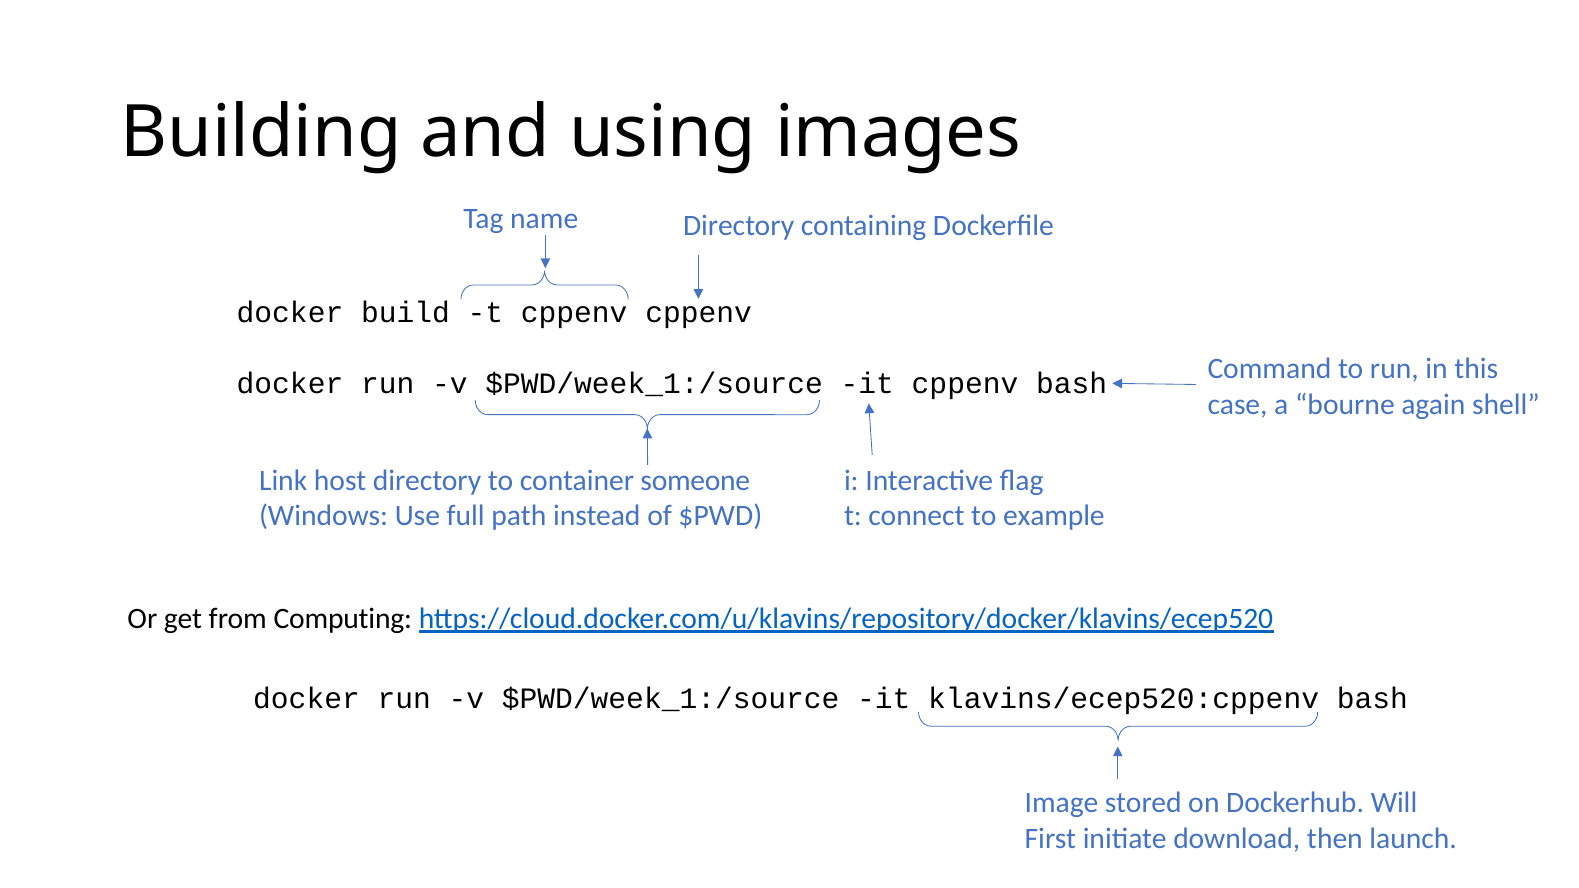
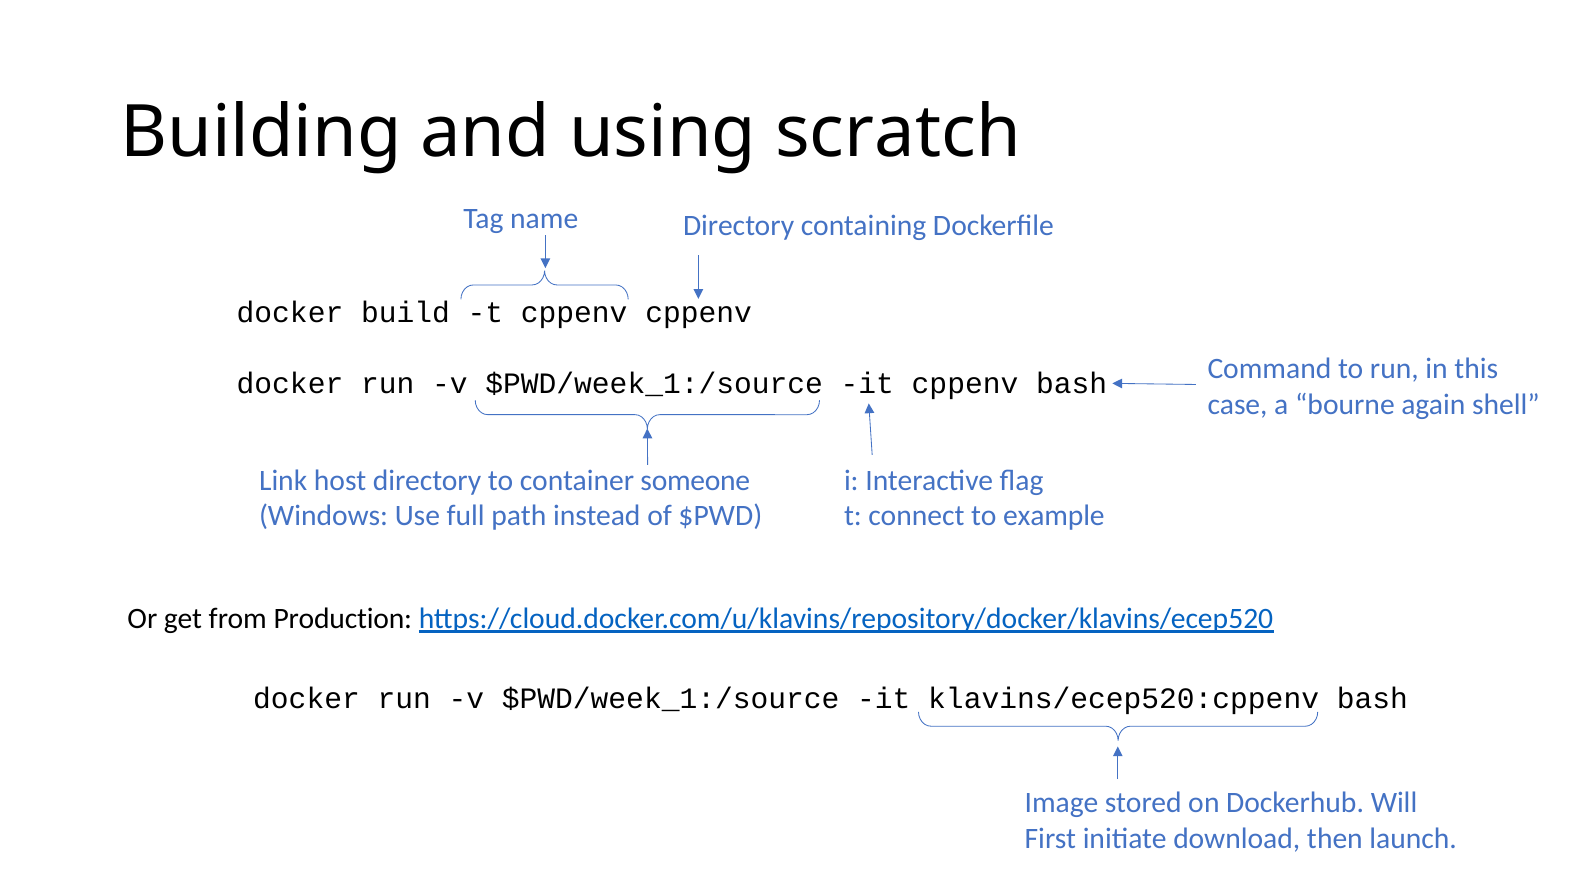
images: images -> scratch
Computing: Computing -> Production
